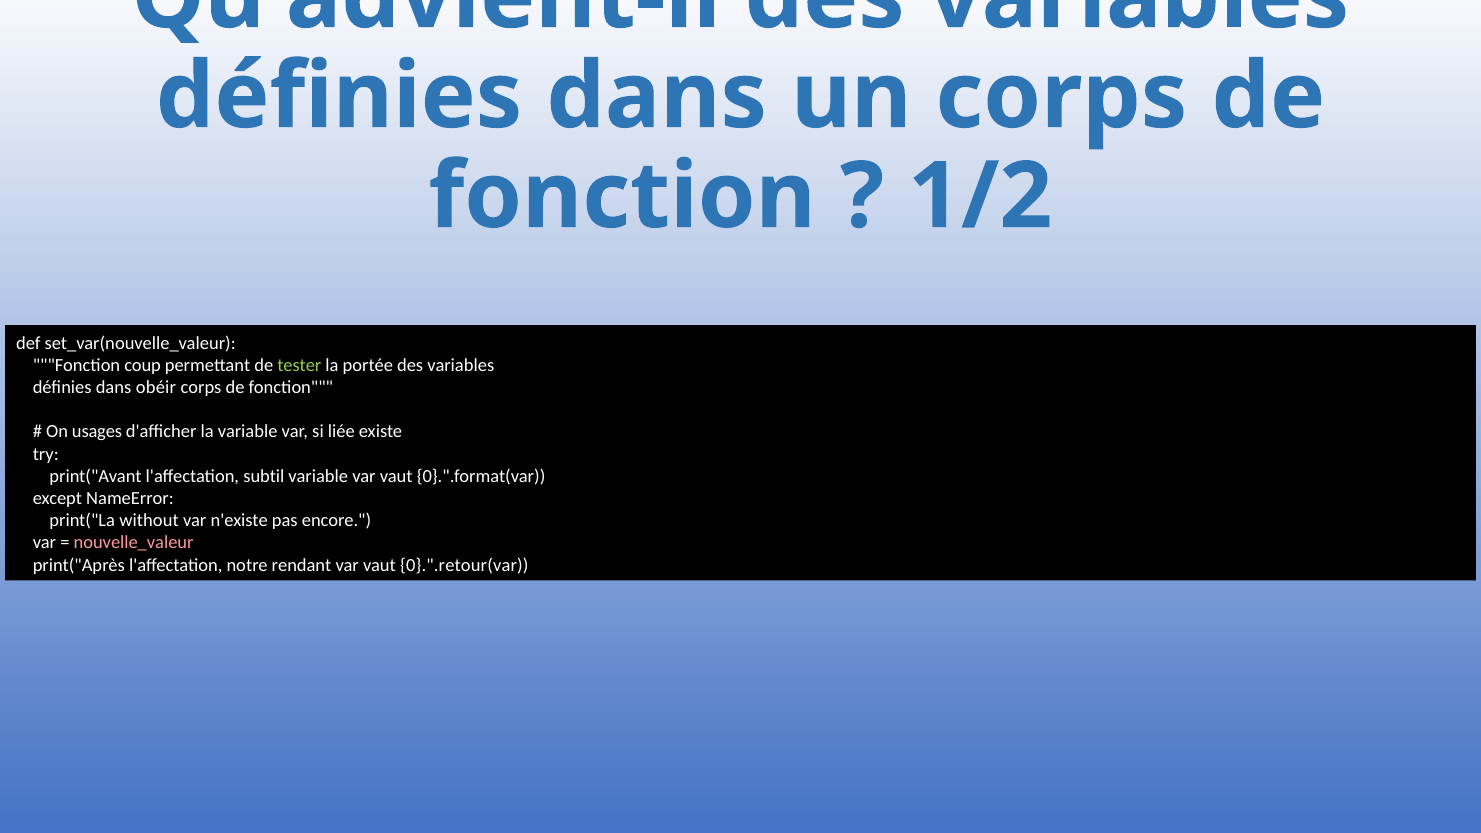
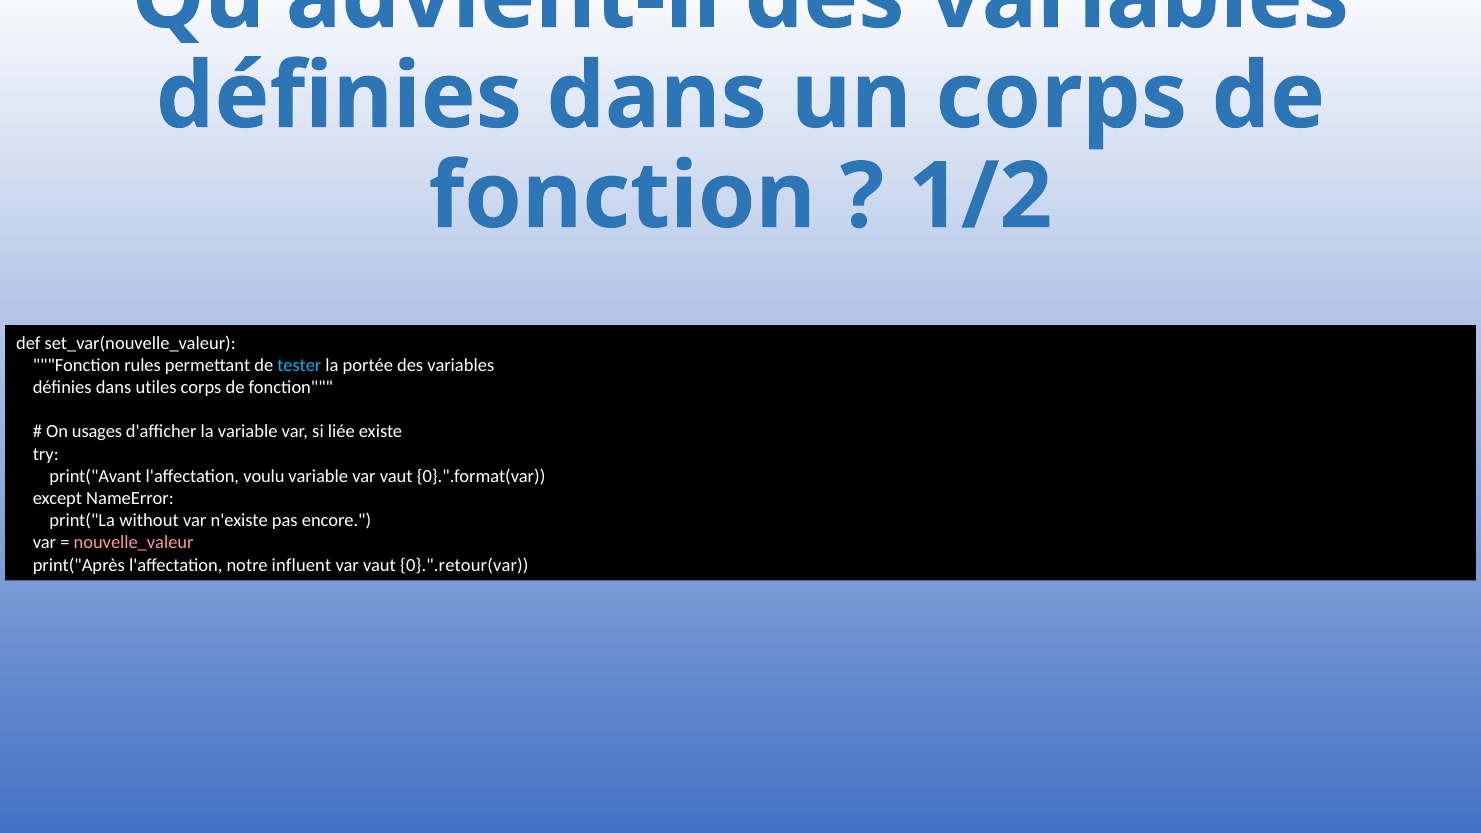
coup: coup -> rules
tester colour: light green -> light blue
obéir: obéir -> utiles
subtil: subtil -> voulu
rendant: rendant -> influent
